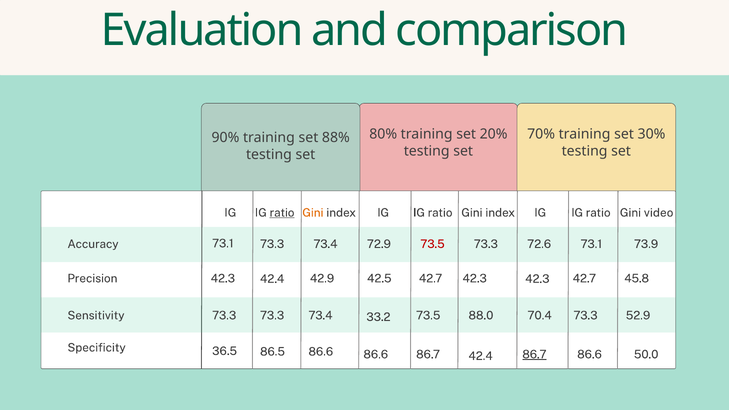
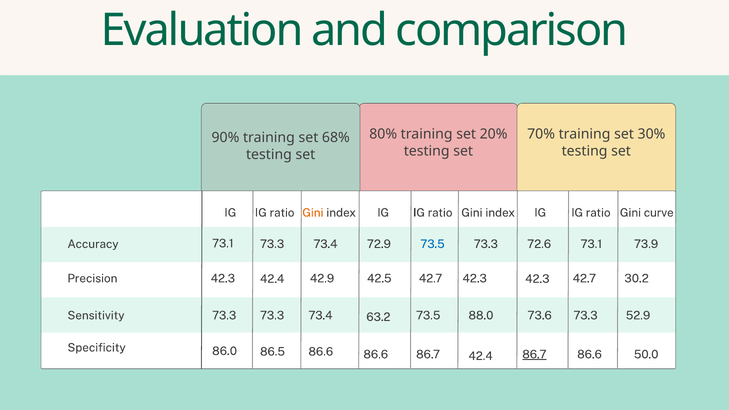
88%: 88% -> 68%
ratio at (282, 213) underline: present -> none
video: video -> curve
73.5 at (432, 244) colour: red -> blue
45.8: 45.8 -> 30.2
33.2: 33.2 -> 63.2
70.4: 70.4 -> 73.6
36.5: 36.5 -> 86.0
